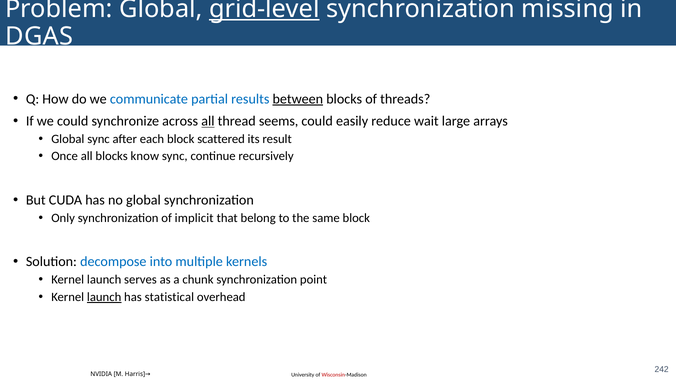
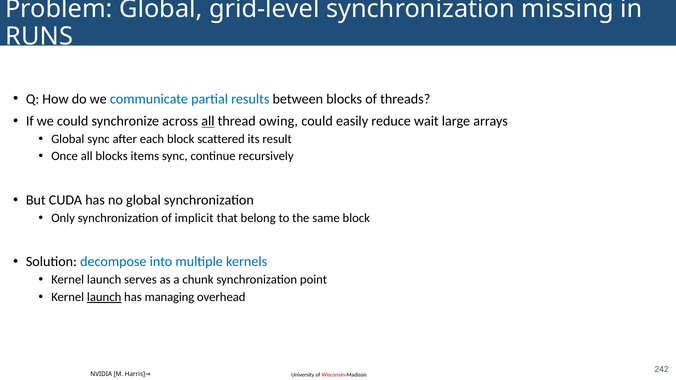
grid-level underline: present -> none
DGAS: DGAS -> RUNS
between underline: present -> none
seems: seems -> owing
know: know -> items
statistical: statistical -> managing
